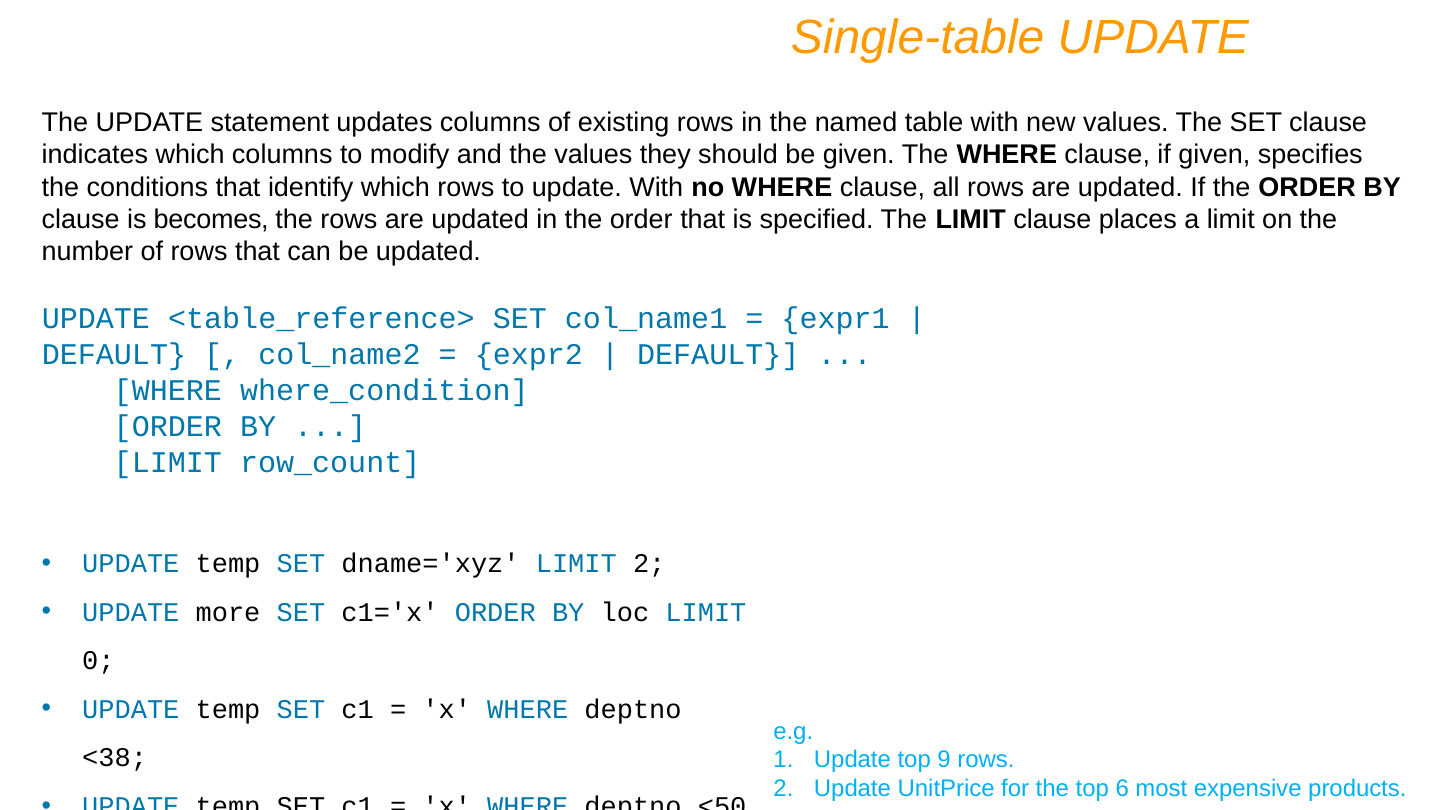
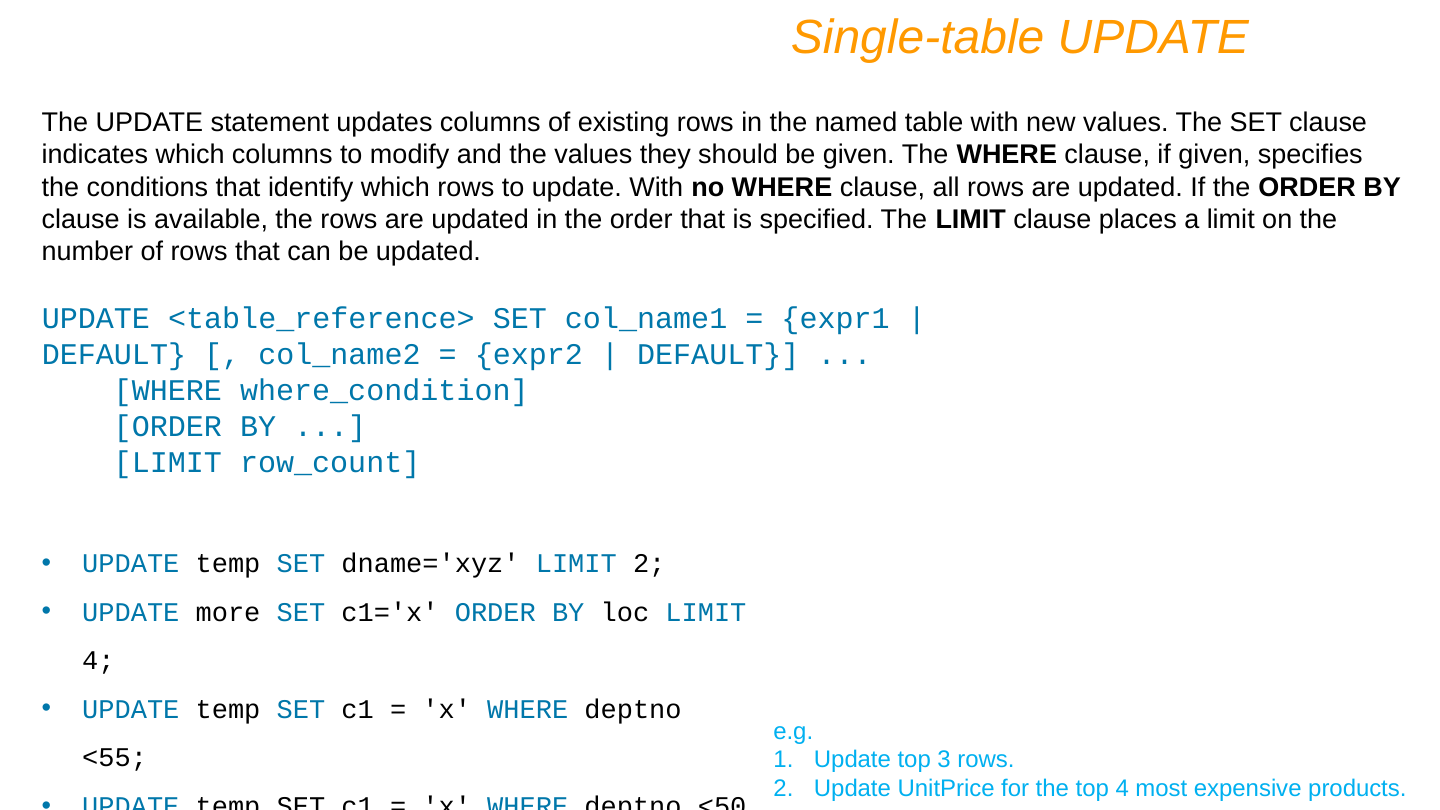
becomes: becomes -> available
0 at (98, 661): 0 -> 4
<38: <38 -> <55
9: 9 -> 3
top 6: 6 -> 4
